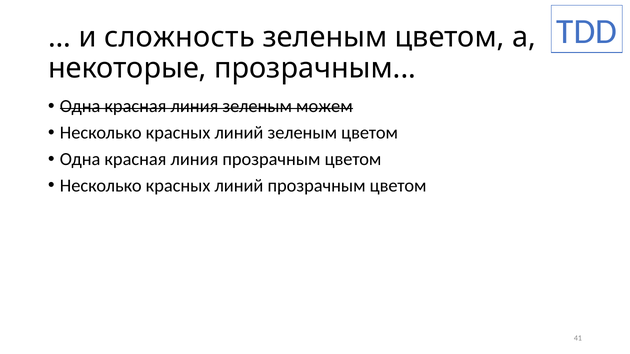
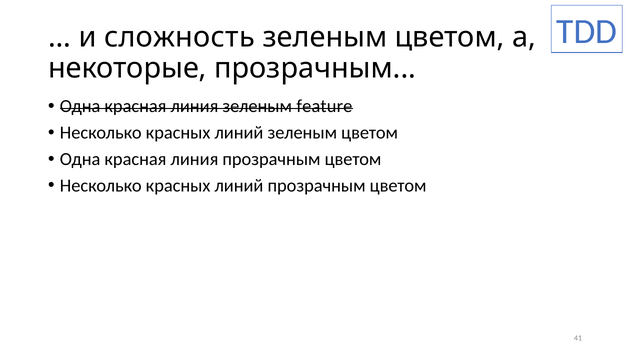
можем: можем -> feature
